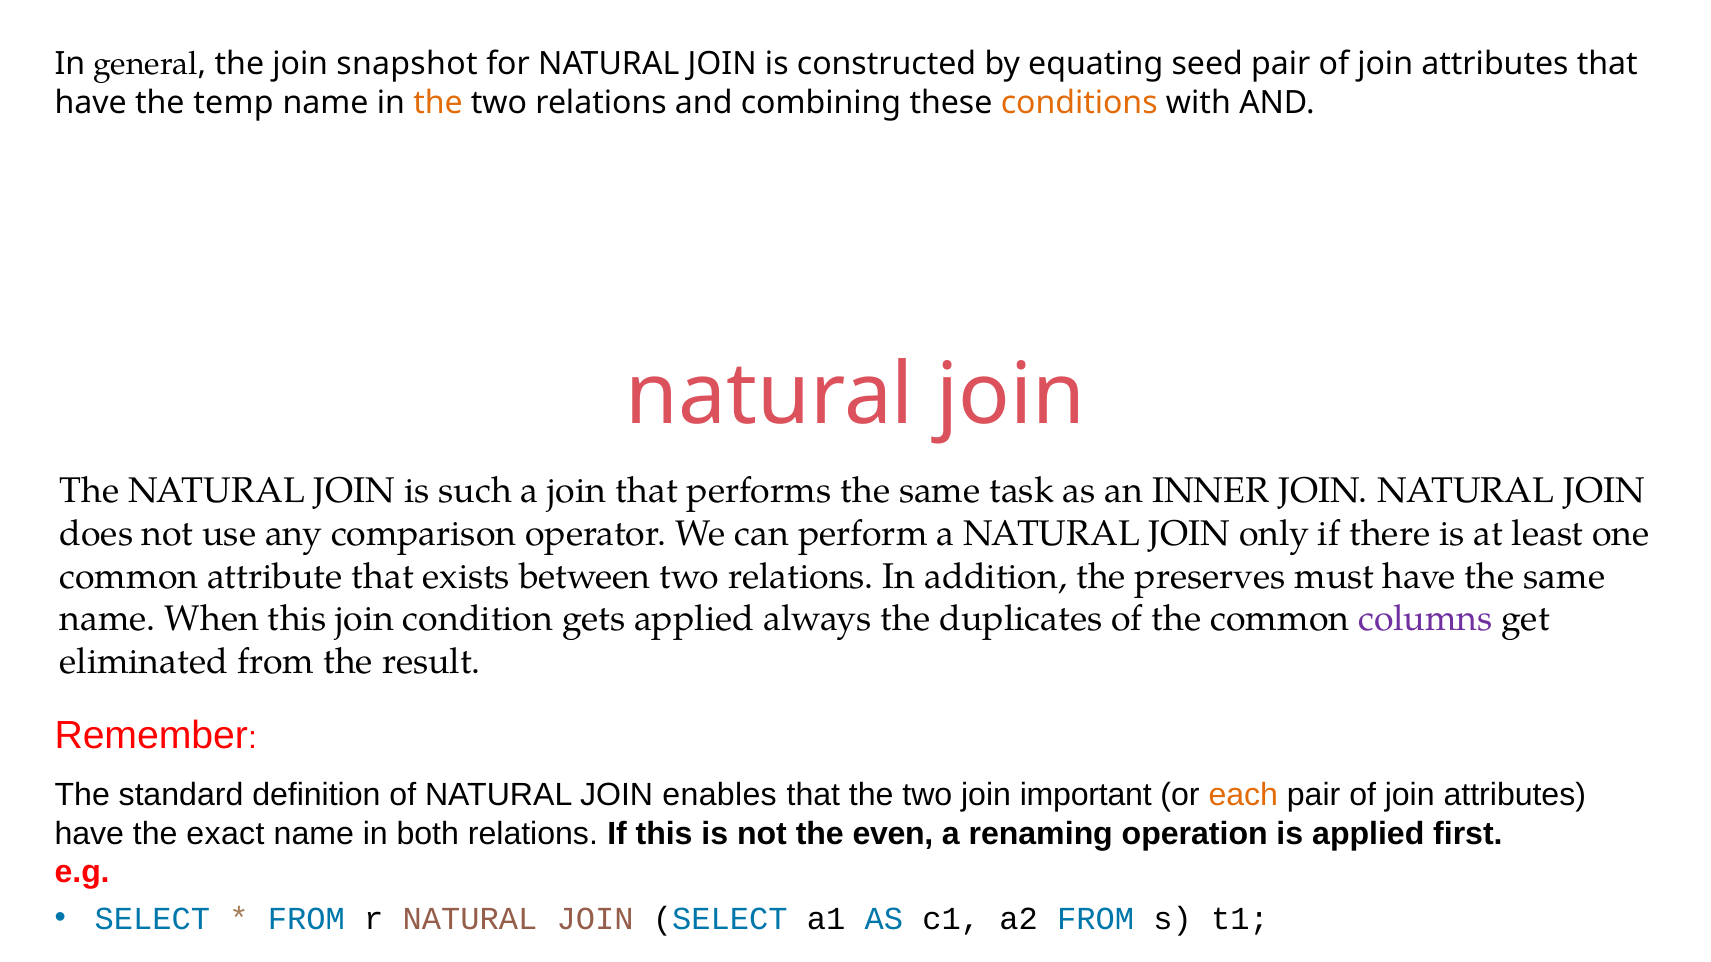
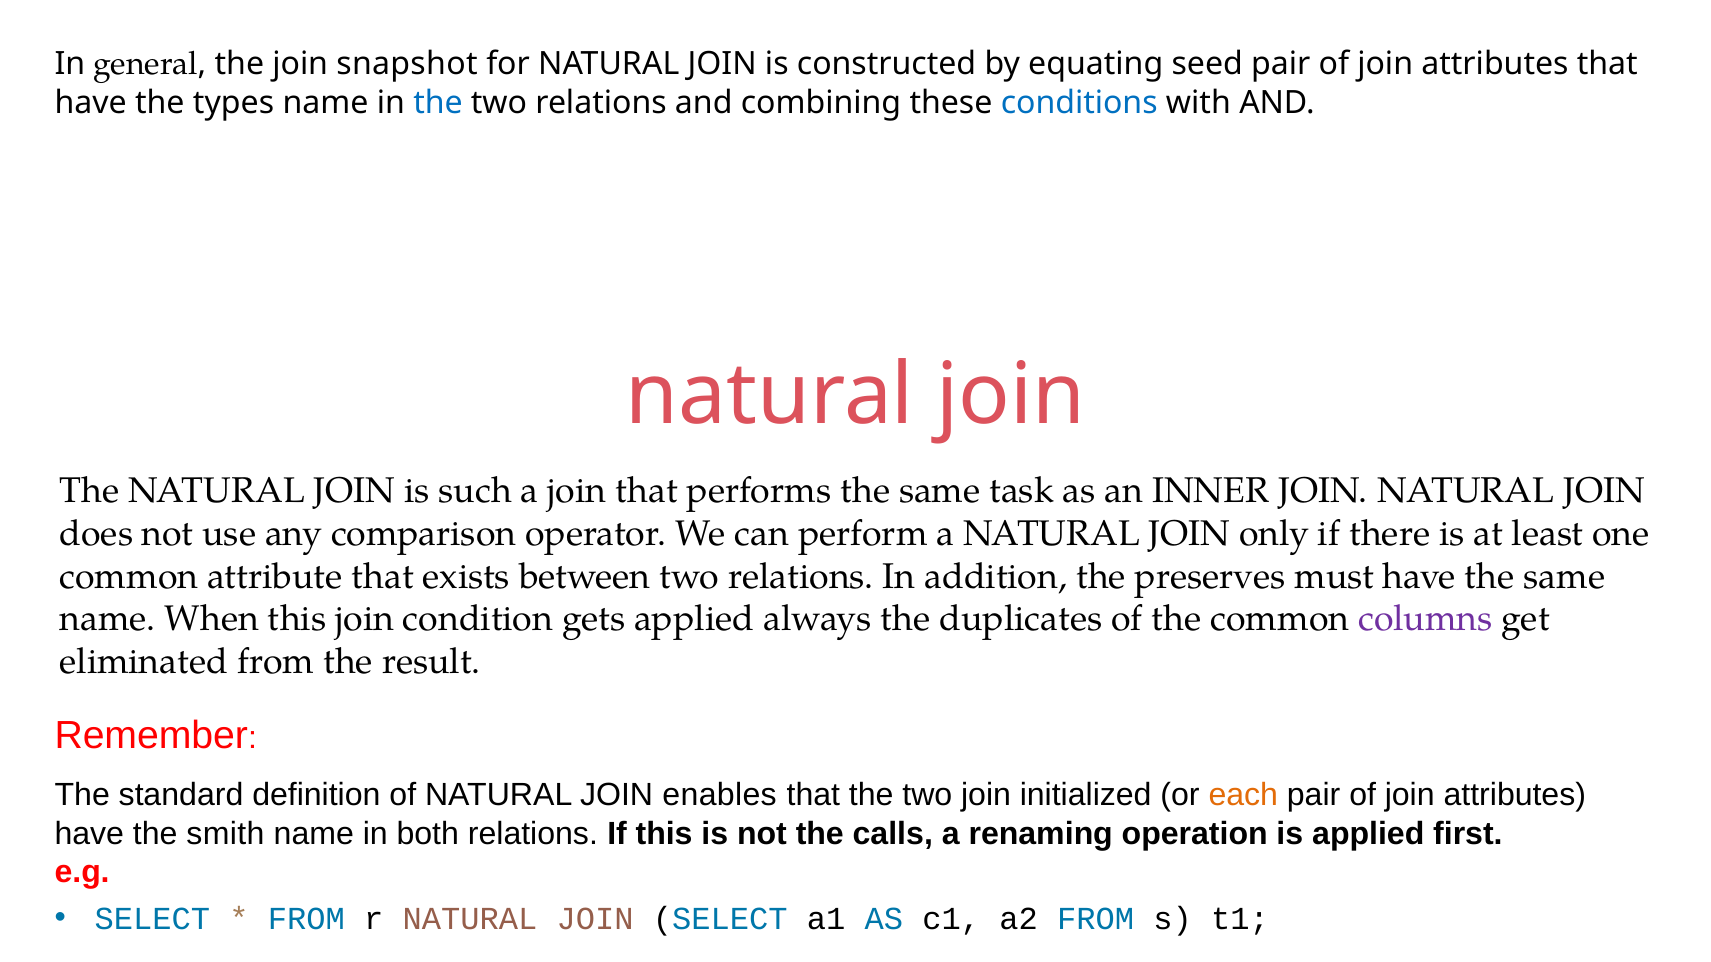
temp: temp -> types
the at (438, 103) colour: orange -> blue
conditions colour: orange -> blue
important: important -> initialized
exact: exact -> smith
even: even -> calls
